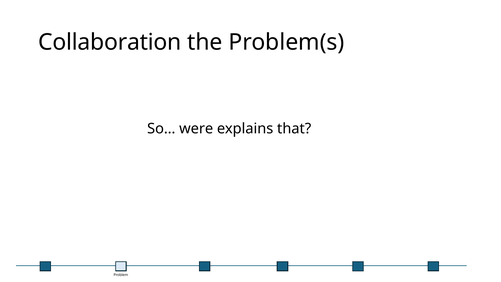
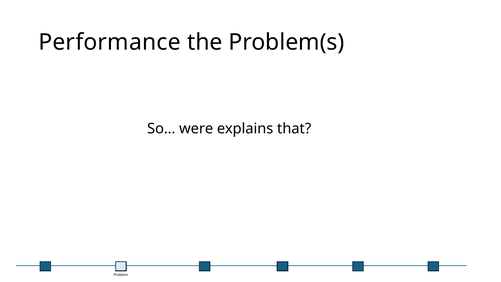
Collaboration: Collaboration -> Performance
